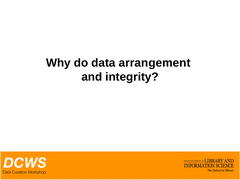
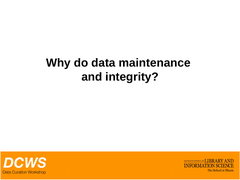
arrangement: arrangement -> maintenance
